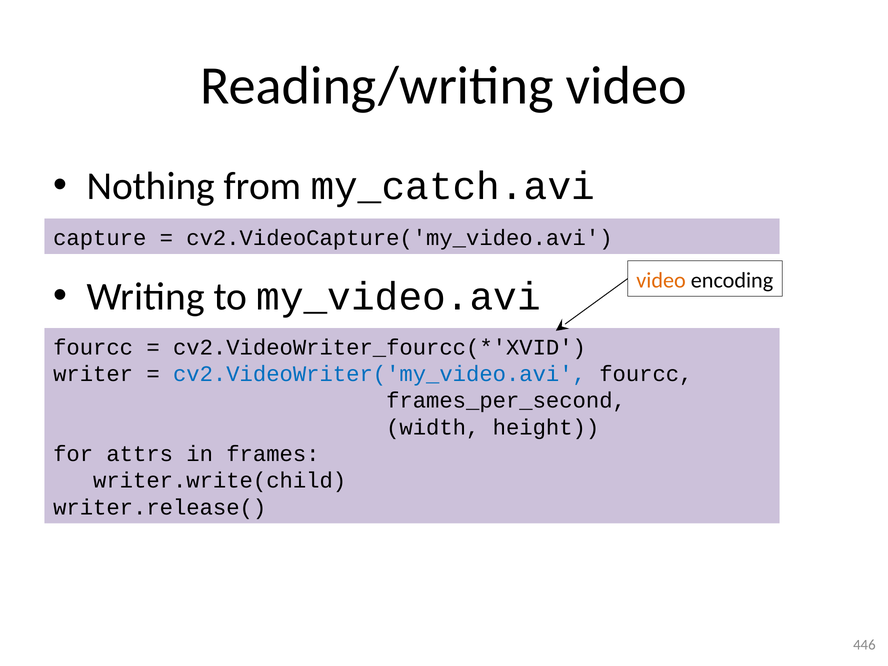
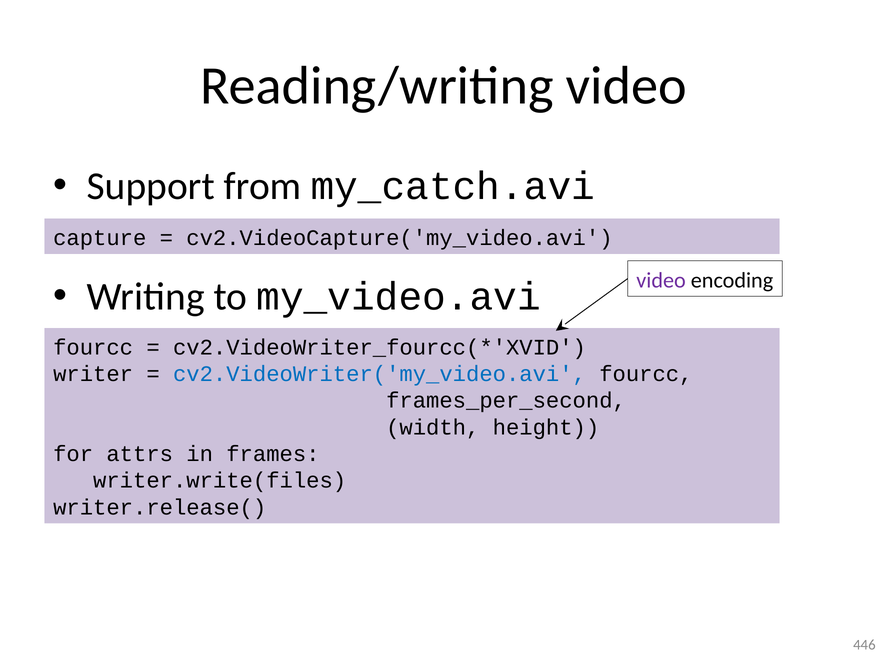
Nothing: Nothing -> Support
video at (661, 280) colour: orange -> purple
writer.write(child: writer.write(child -> writer.write(files
